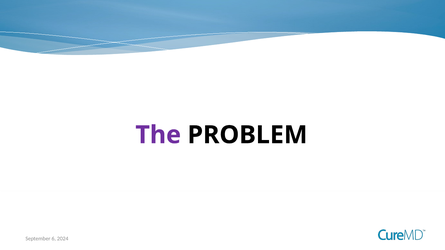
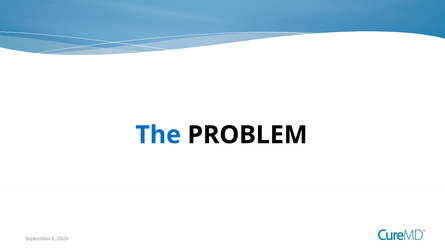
The colour: purple -> blue
